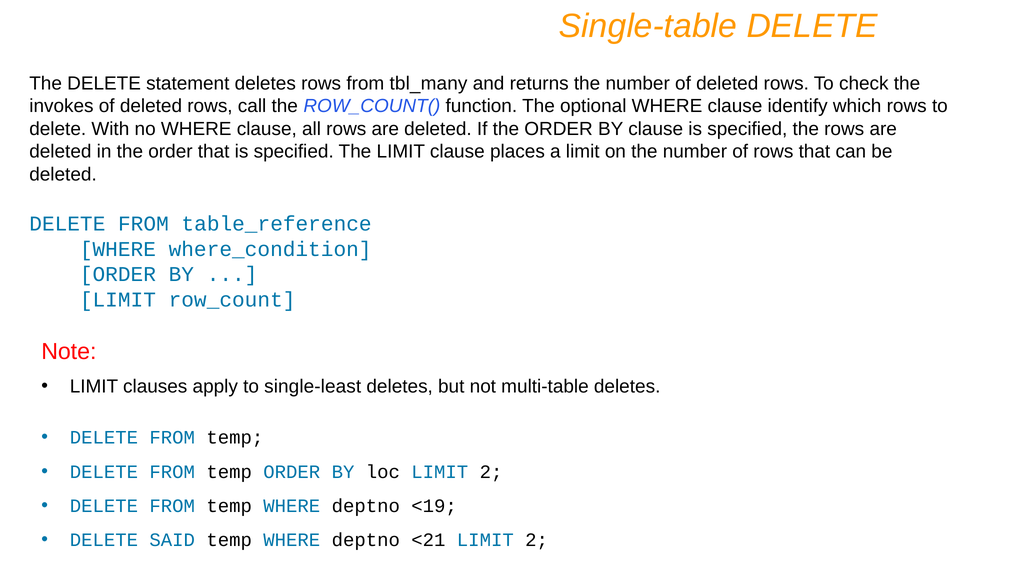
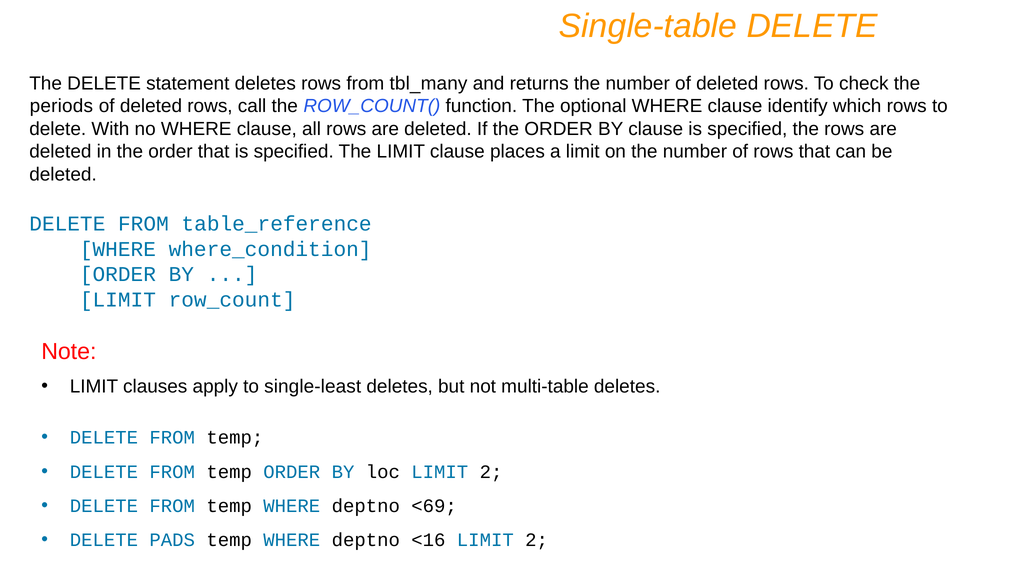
invokes: invokes -> periods
<19: <19 -> <69
SAID: SAID -> PADS
<21: <21 -> <16
